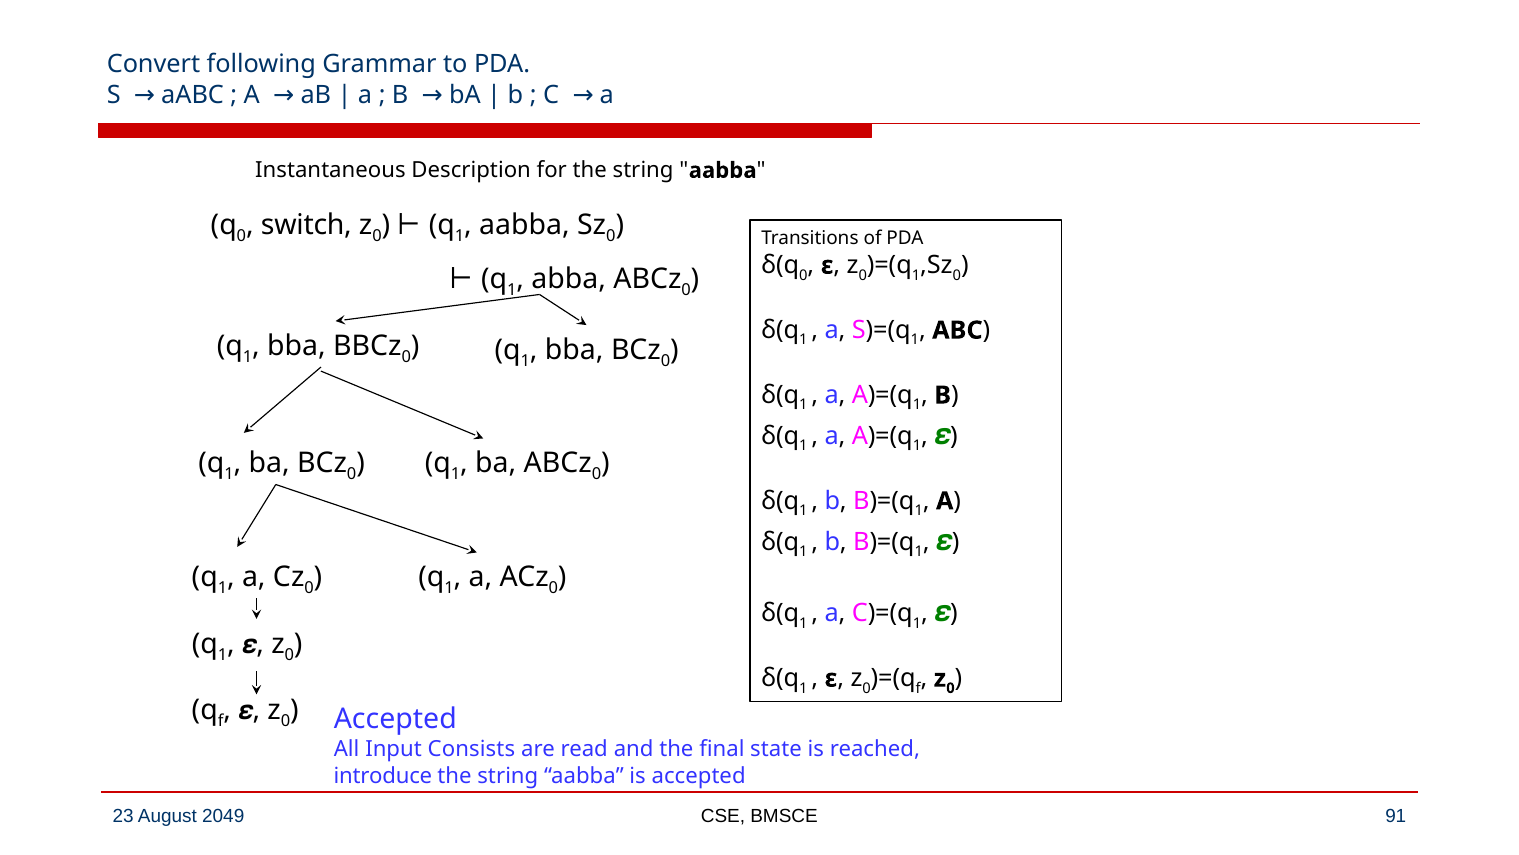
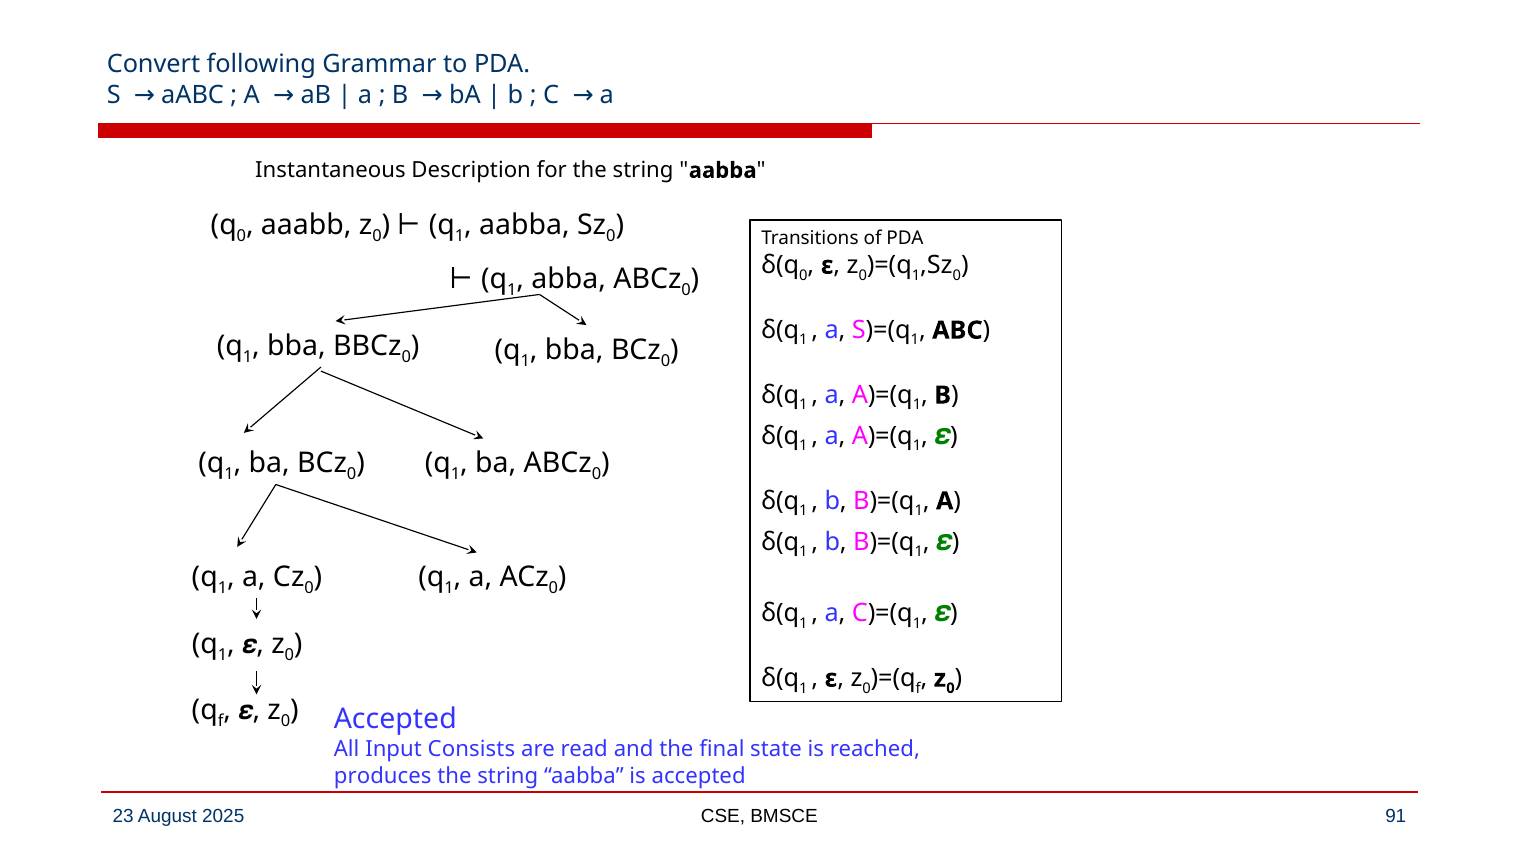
switch: switch -> aaabb
introduce: introduce -> produces
2049: 2049 -> 2025
